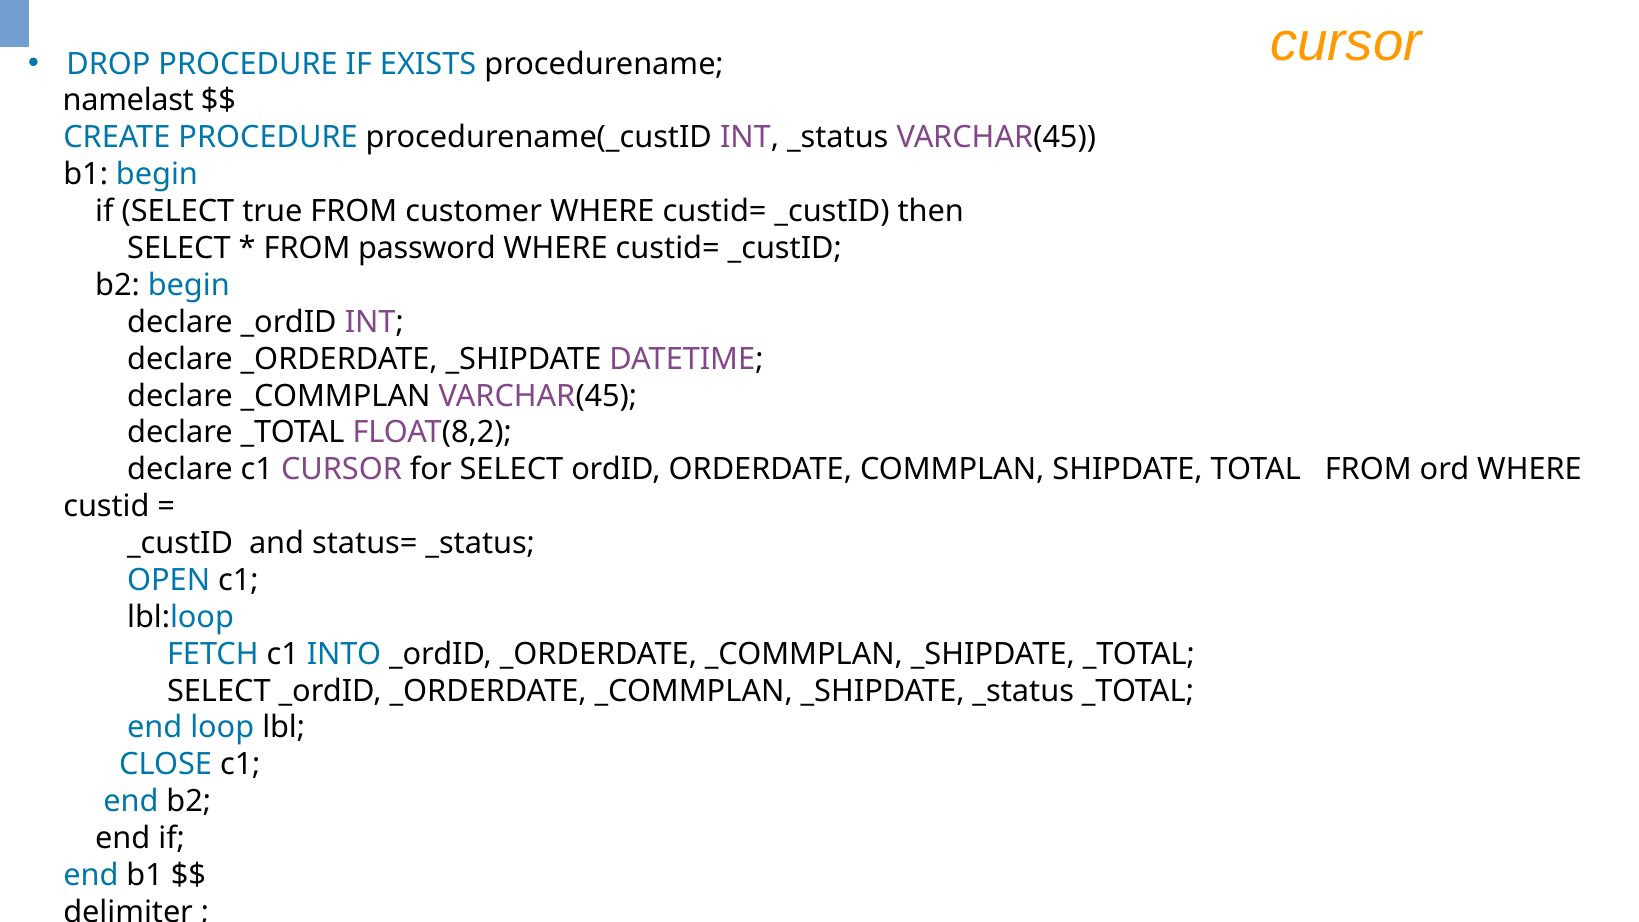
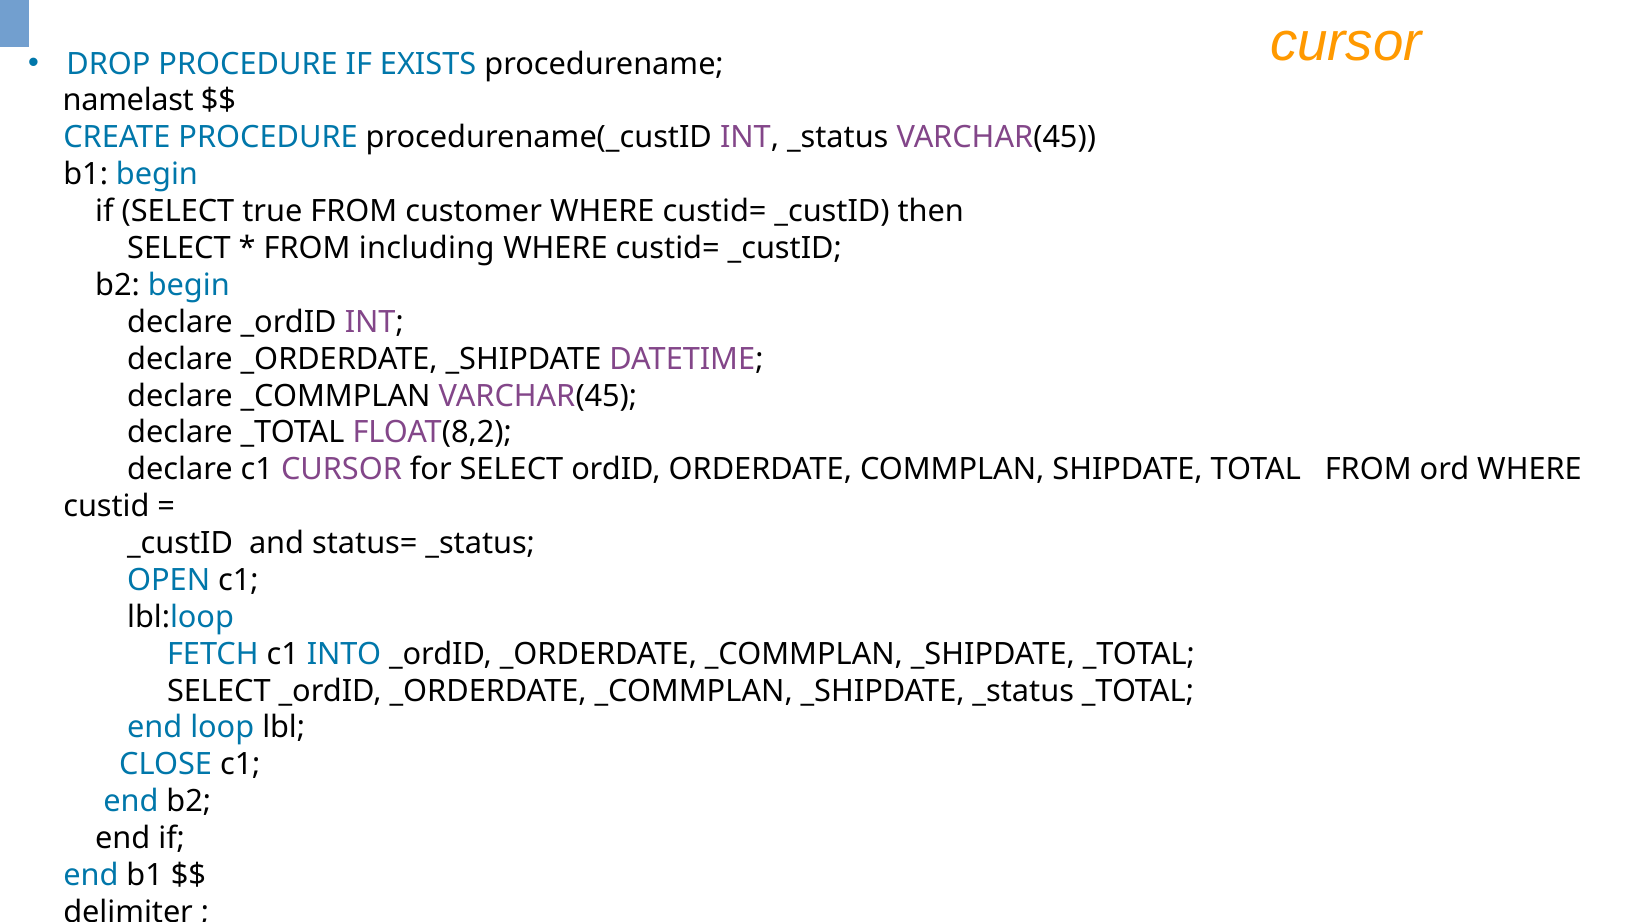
password: password -> including
